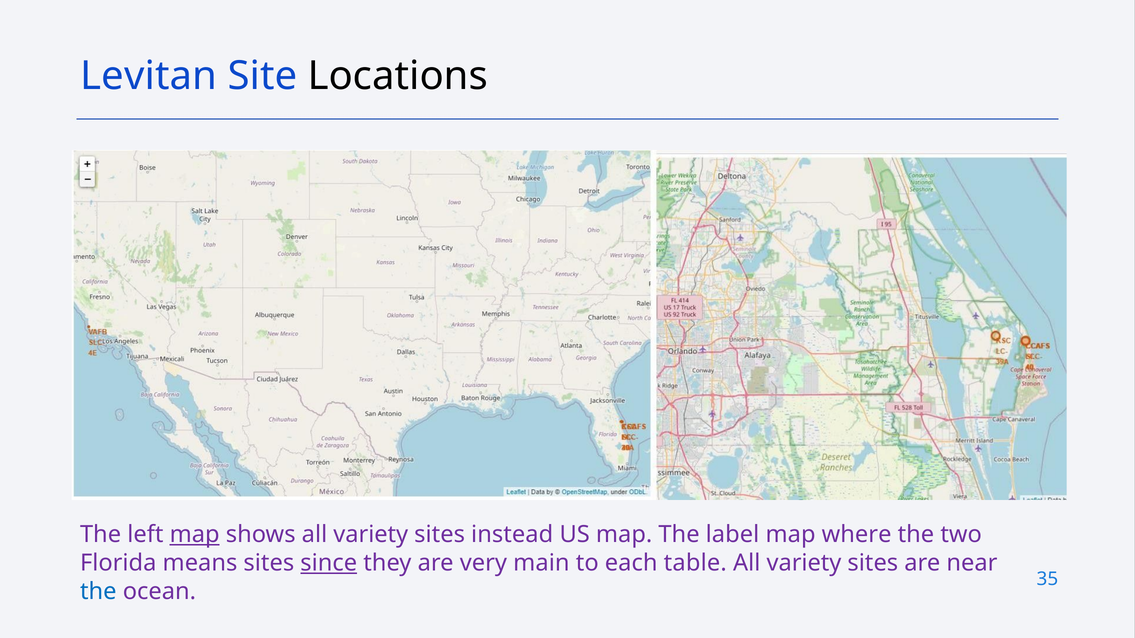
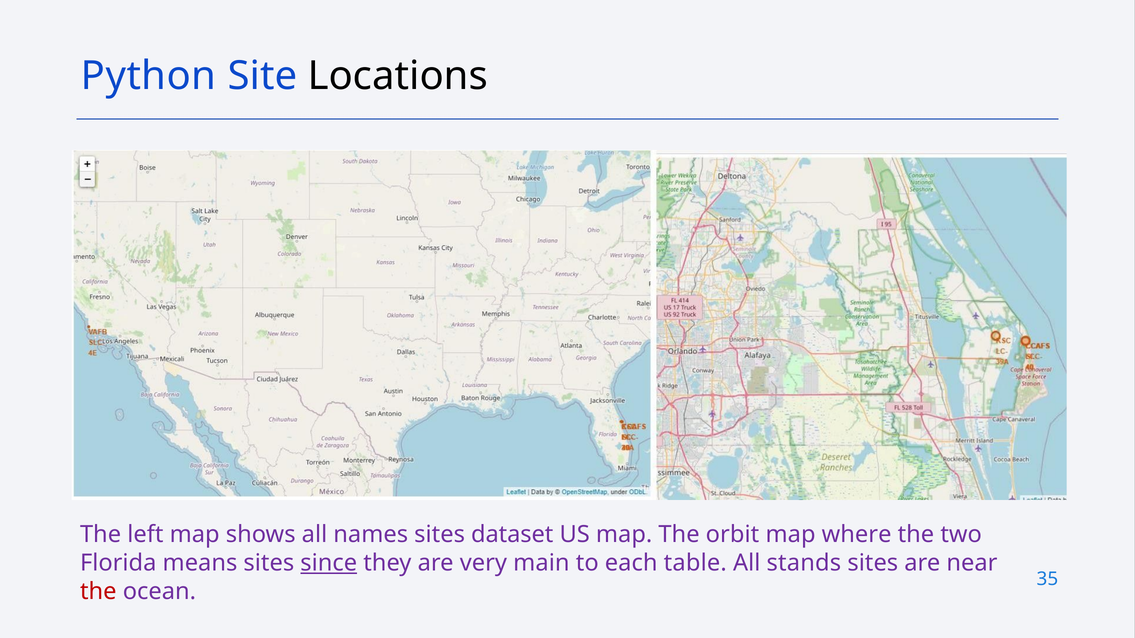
Levitan: Levitan -> Python
map at (195, 535) underline: present -> none
shows all variety: variety -> names
instead: instead -> dataset
label: label -> orbit
variety at (804, 563): variety -> stands
the at (98, 592) colour: blue -> red
